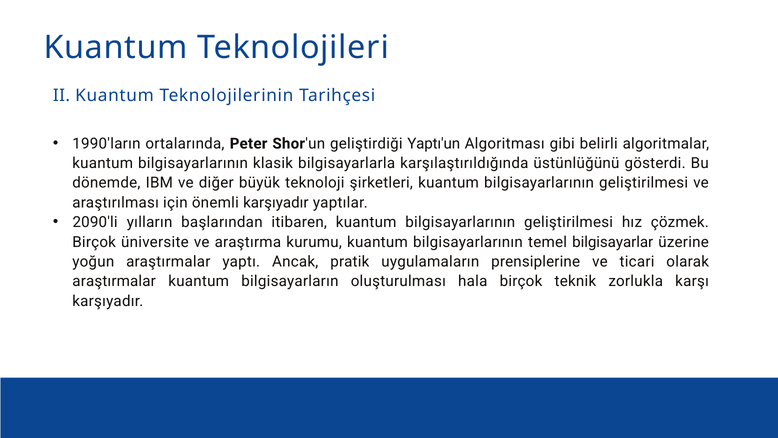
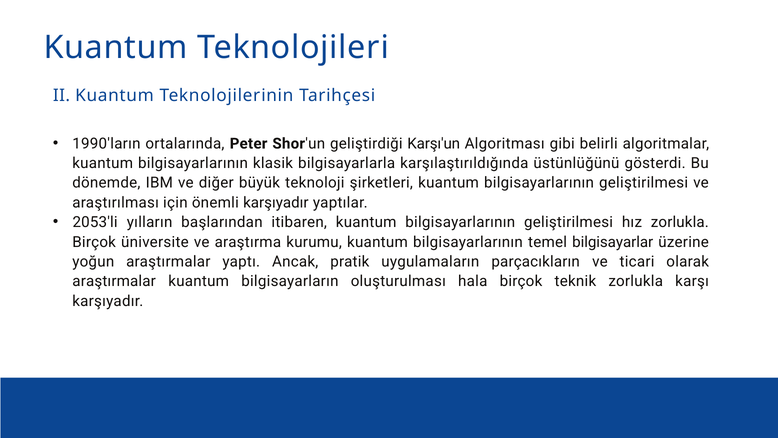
Yaptı'un: Yaptı'un -> Karşı'un
2090'li: 2090'li -> 2053'li
hız çözmek: çözmek -> zorlukla
prensiplerine: prensiplerine -> parçacıkların
